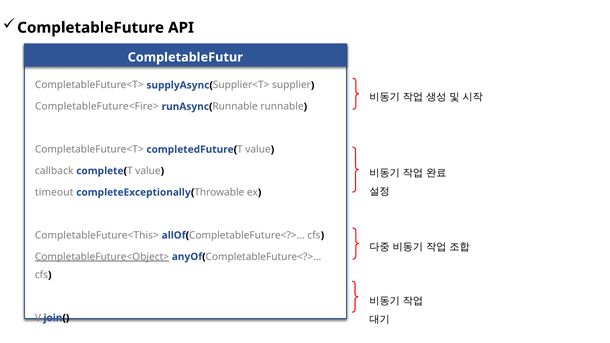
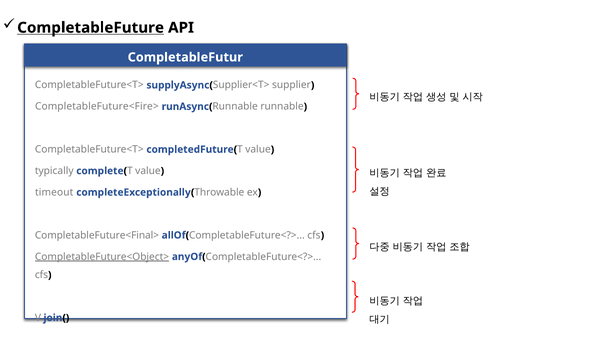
CompletableFuture underline: none -> present
callback: callback -> typically
CompletableFuture<This>: CompletableFuture<This> -> CompletableFuture<Final>
